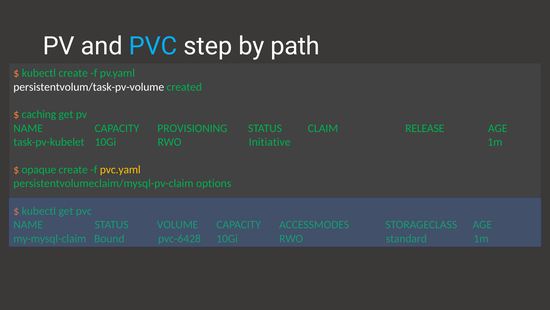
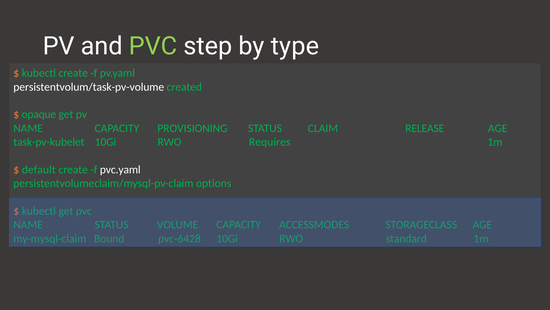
PVC at (153, 46) colour: light blue -> light green
path: path -> type
caching: caching -> opaque
Initiative: Initiative -> Requires
opaque: opaque -> default
pvc.yaml colour: yellow -> white
